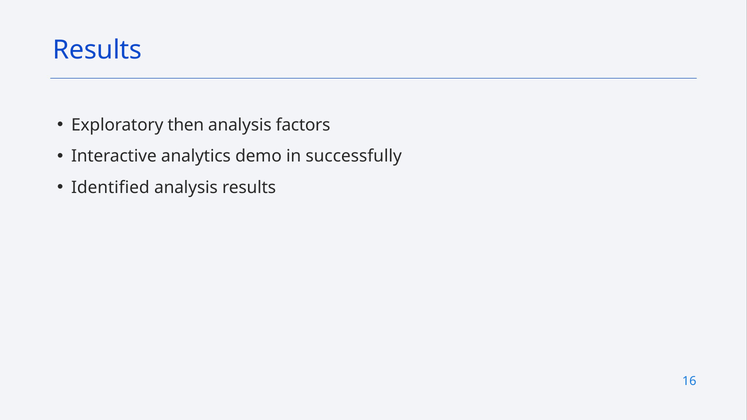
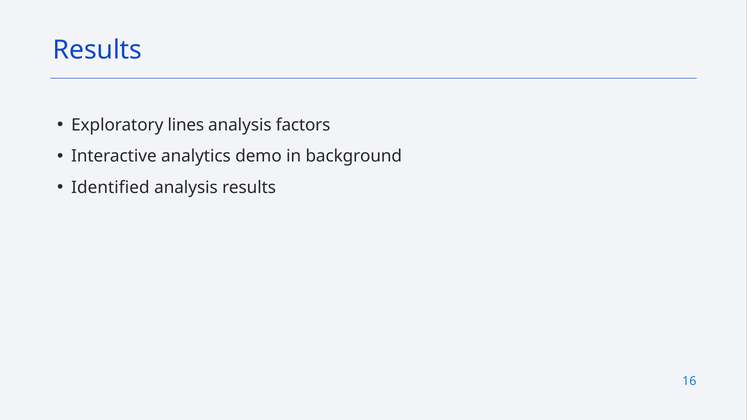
then: then -> lines
successfully: successfully -> background
